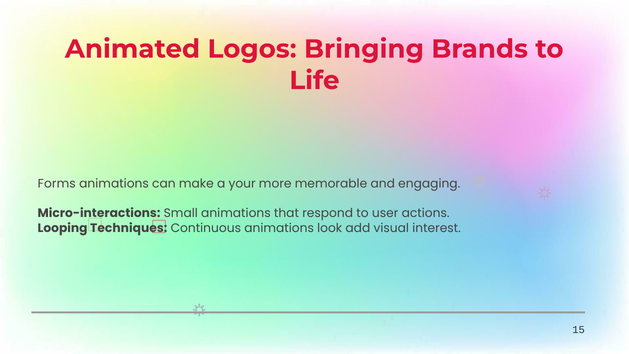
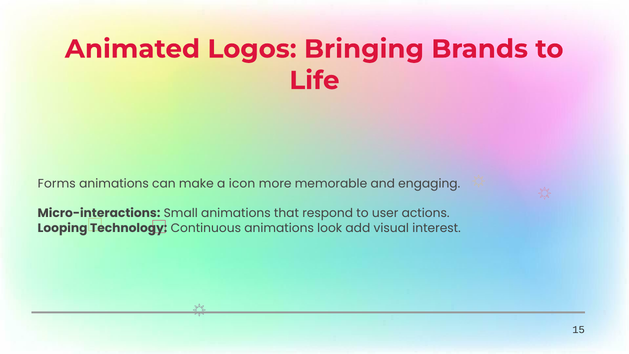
your: your -> icon
Techniques: Techniques -> Technology
